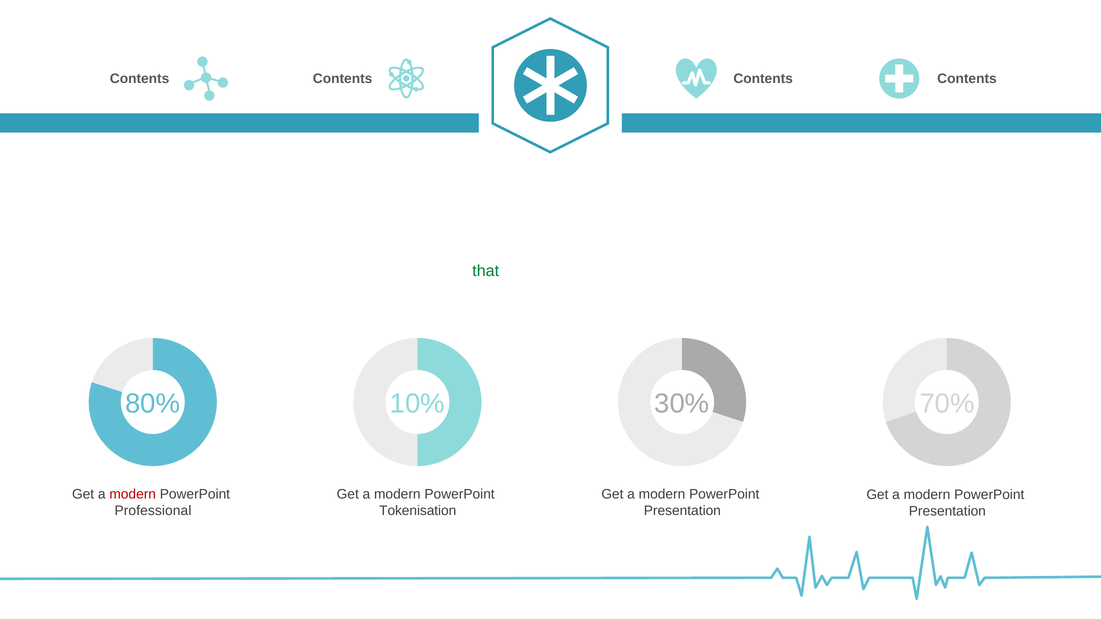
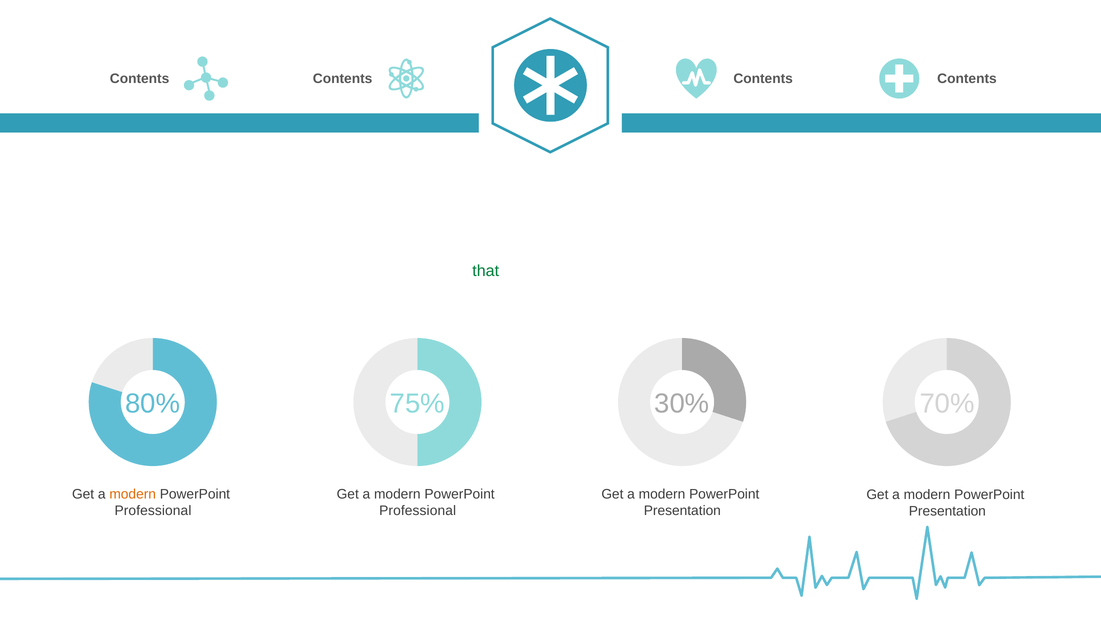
10%: 10% -> 75%
modern at (133, 495) colour: red -> orange
Tokenisation at (418, 511): Tokenisation -> Professional
